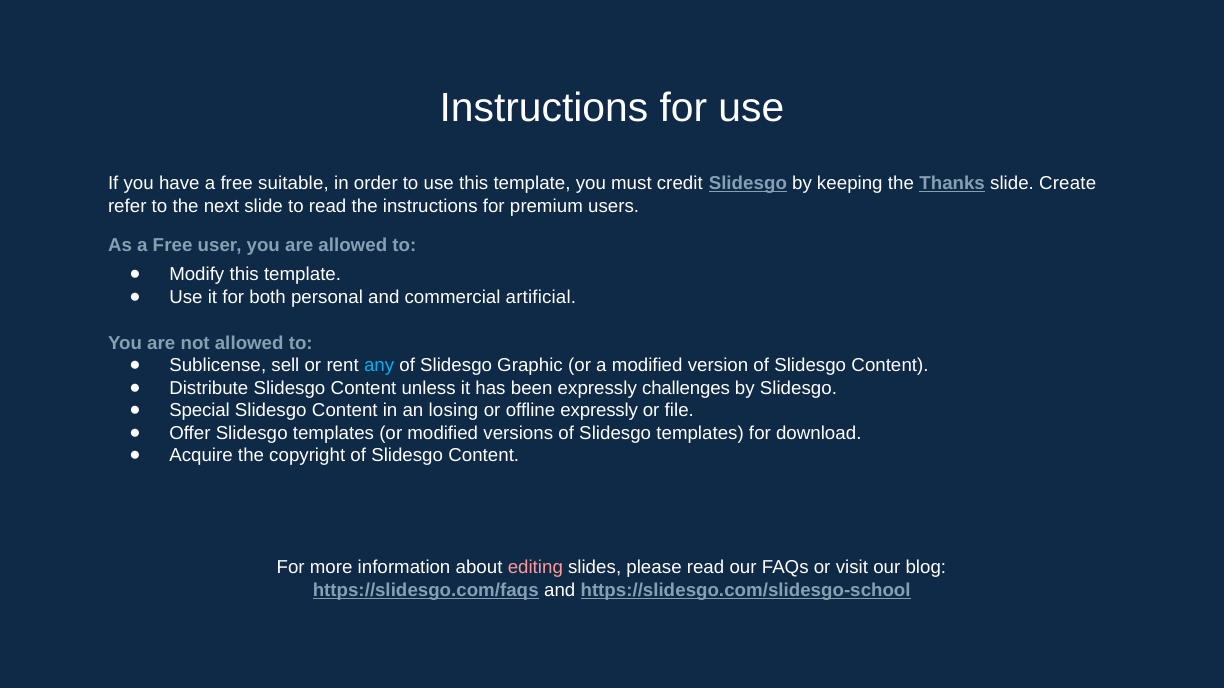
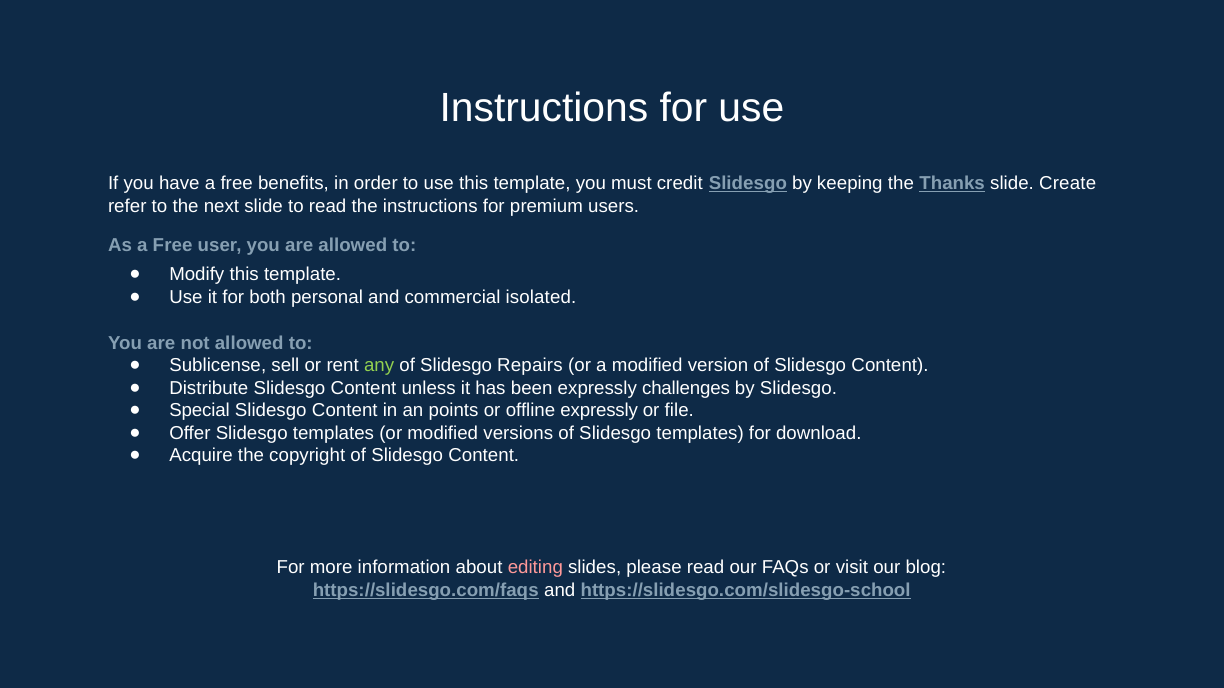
suitable: suitable -> benefits
artificial: artificial -> isolated
any colour: light blue -> light green
Graphic: Graphic -> Repairs
losing: losing -> points
